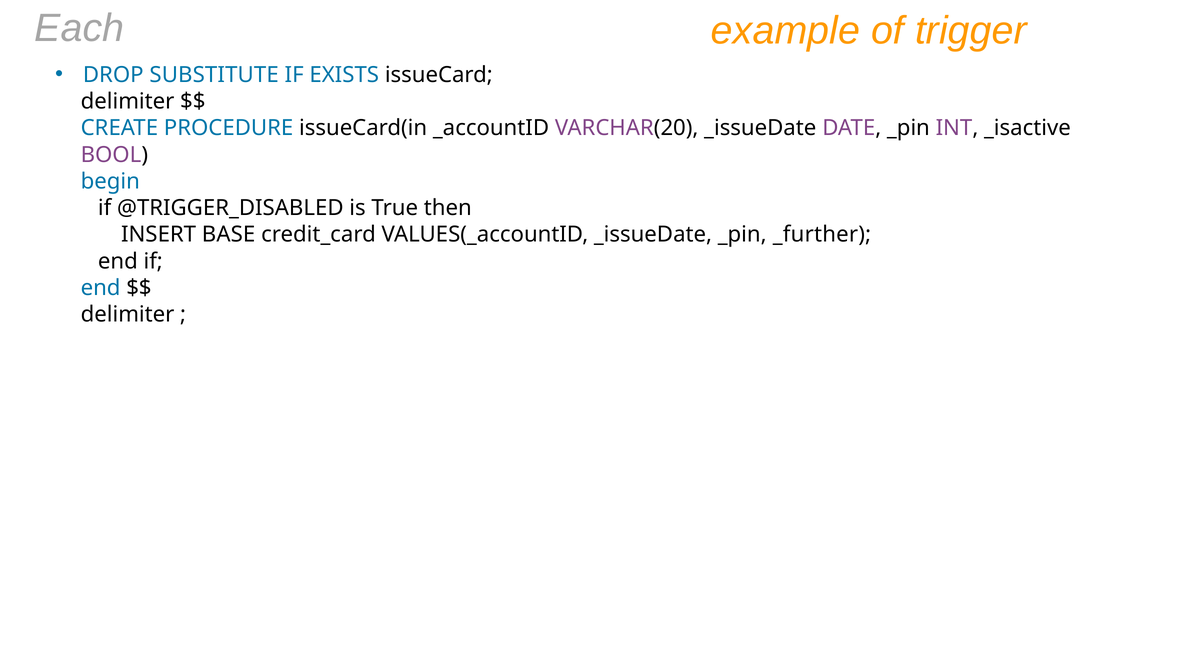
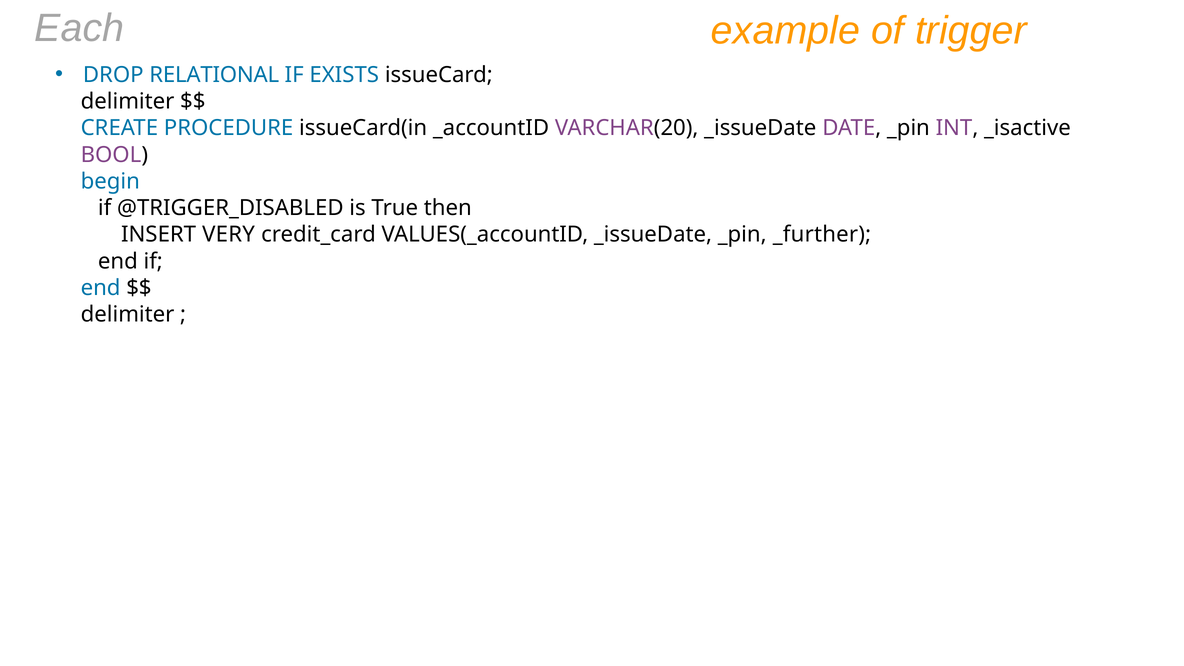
SUBSTITUTE: SUBSTITUTE -> RELATIONAL
BASE: BASE -> VERY
